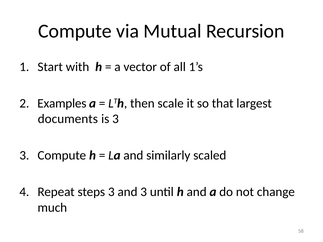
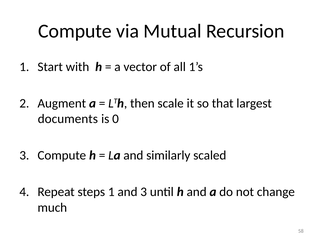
Examples: Examples -> Augment
is 3: 3 -> 0
steps 3: 3 -> 1
